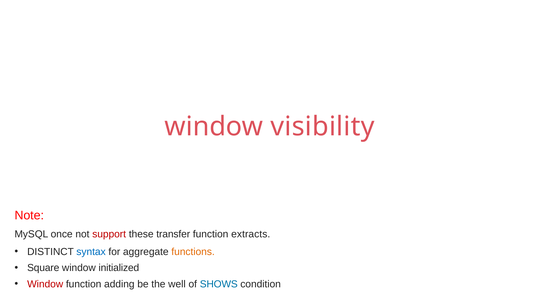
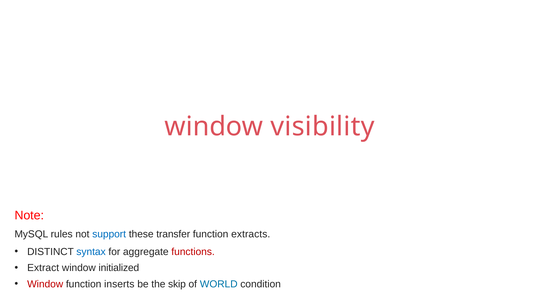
once: once -> rules
support colour: red -> blue
functions colour: orange -> red
Square: Square -> Extract
adding: adding -> inserts
well: well -> skip
SHOWS: SHOWS -> WORLD
